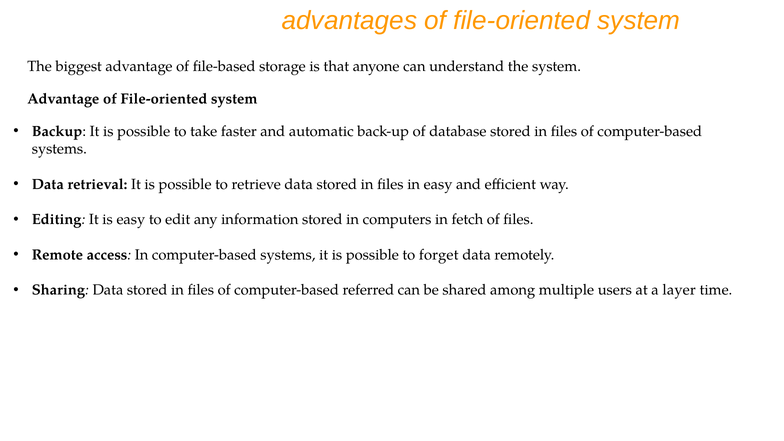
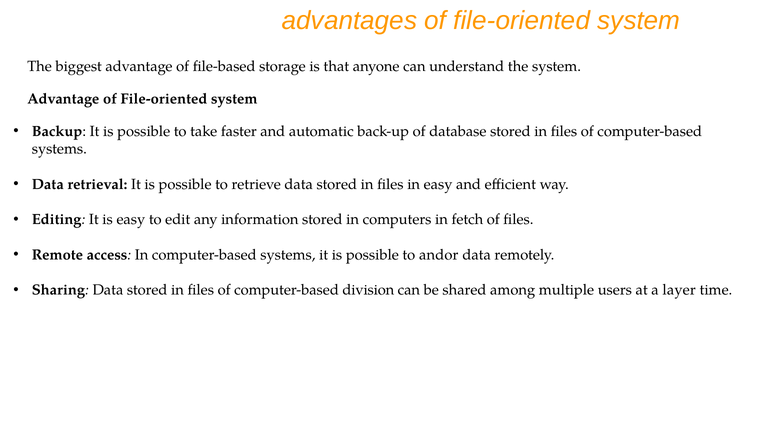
forget: forget -> andor
referred: referred -> division
